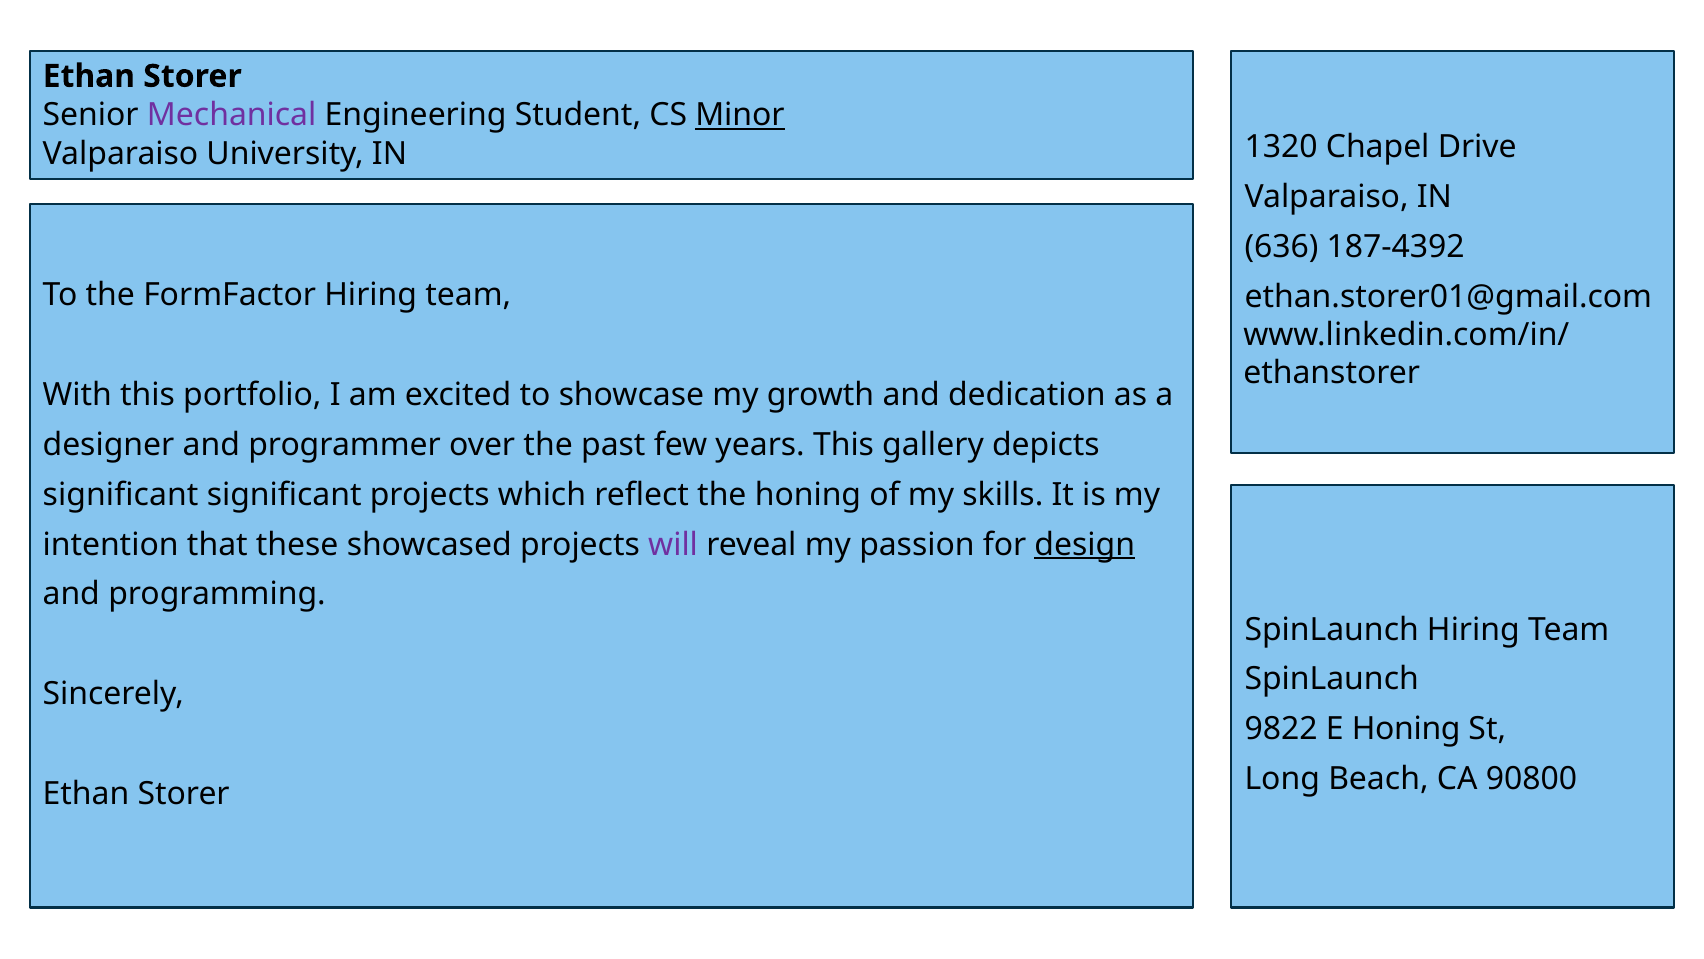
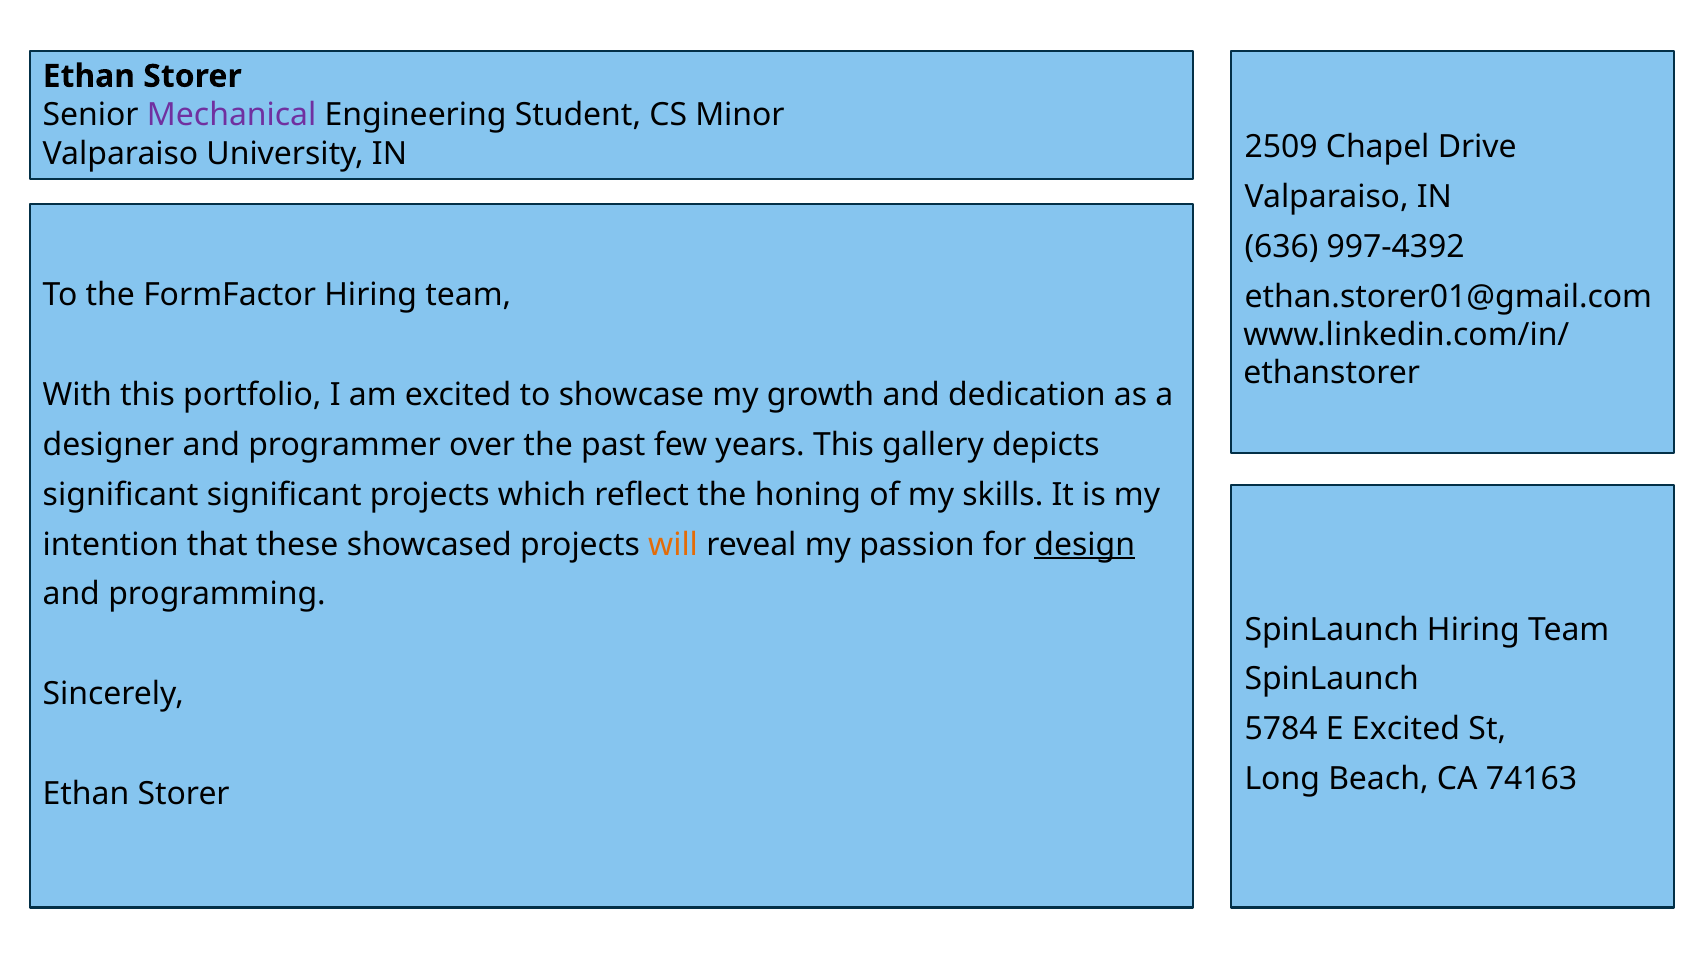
Minor underline: present -> none
1320: 1320 -> 2509
187-4392: 187-4392 -> 997-4392
will colour: purple -> orange
9822: 9822 -> 5784
E Honing: Honing -> Excited
90800: 90800 -> 74163
